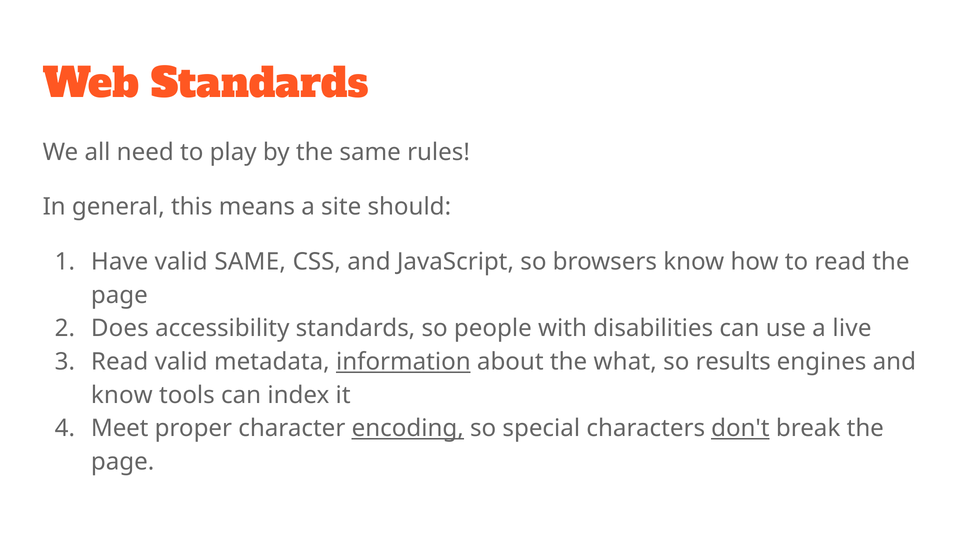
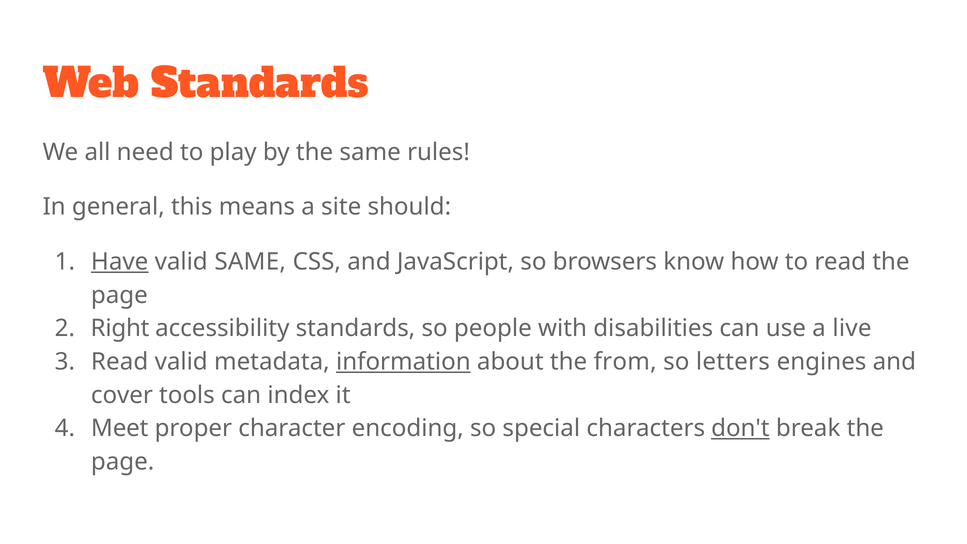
Have underline: none -> present
Does: Does -> Right
what: what -> from
results: results -> letters
know at (122, 395): know -> cover
encoding underline: present -> none
